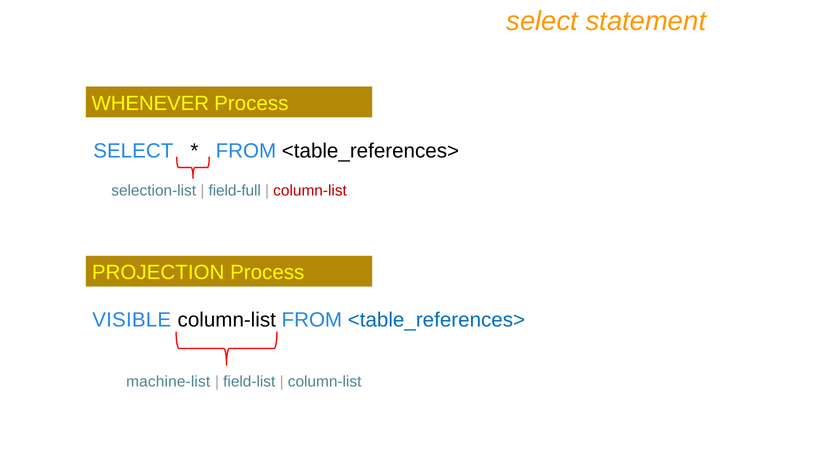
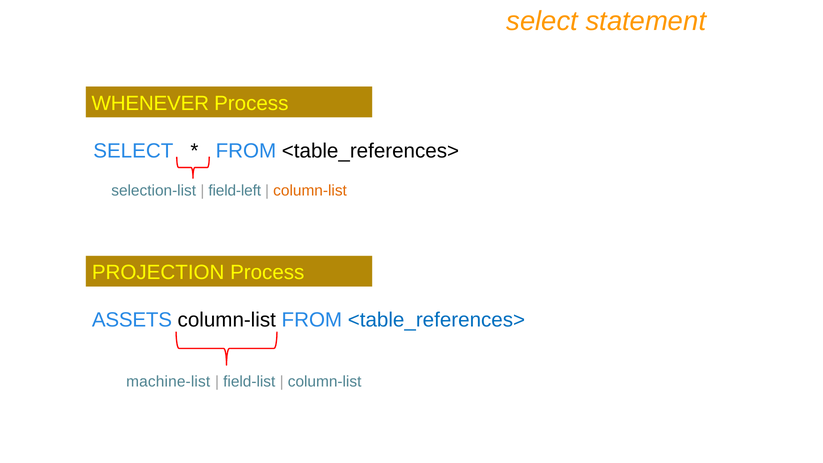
field-full: field-full -> field-left
column-list at (310, 191) colour: red -> orange
VISIBLE: VISIBLE -> ASSETS
